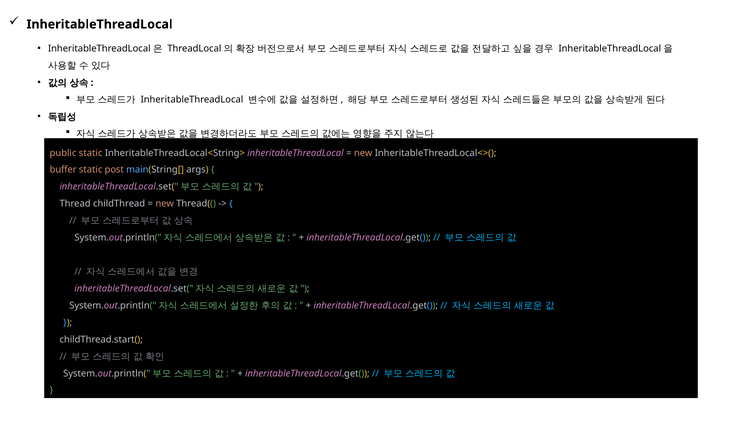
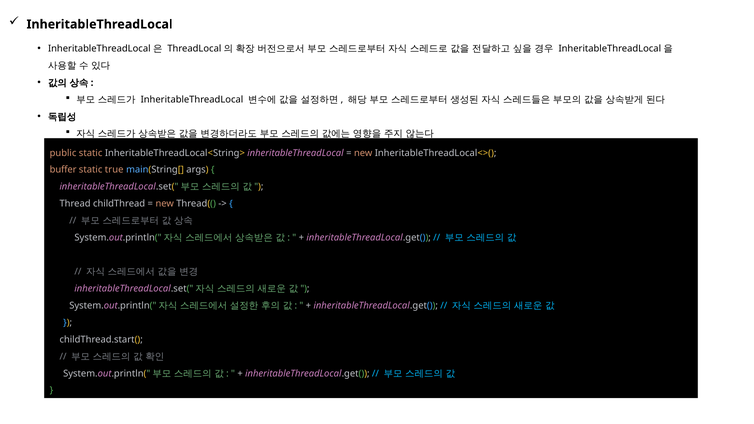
post: post -> true
